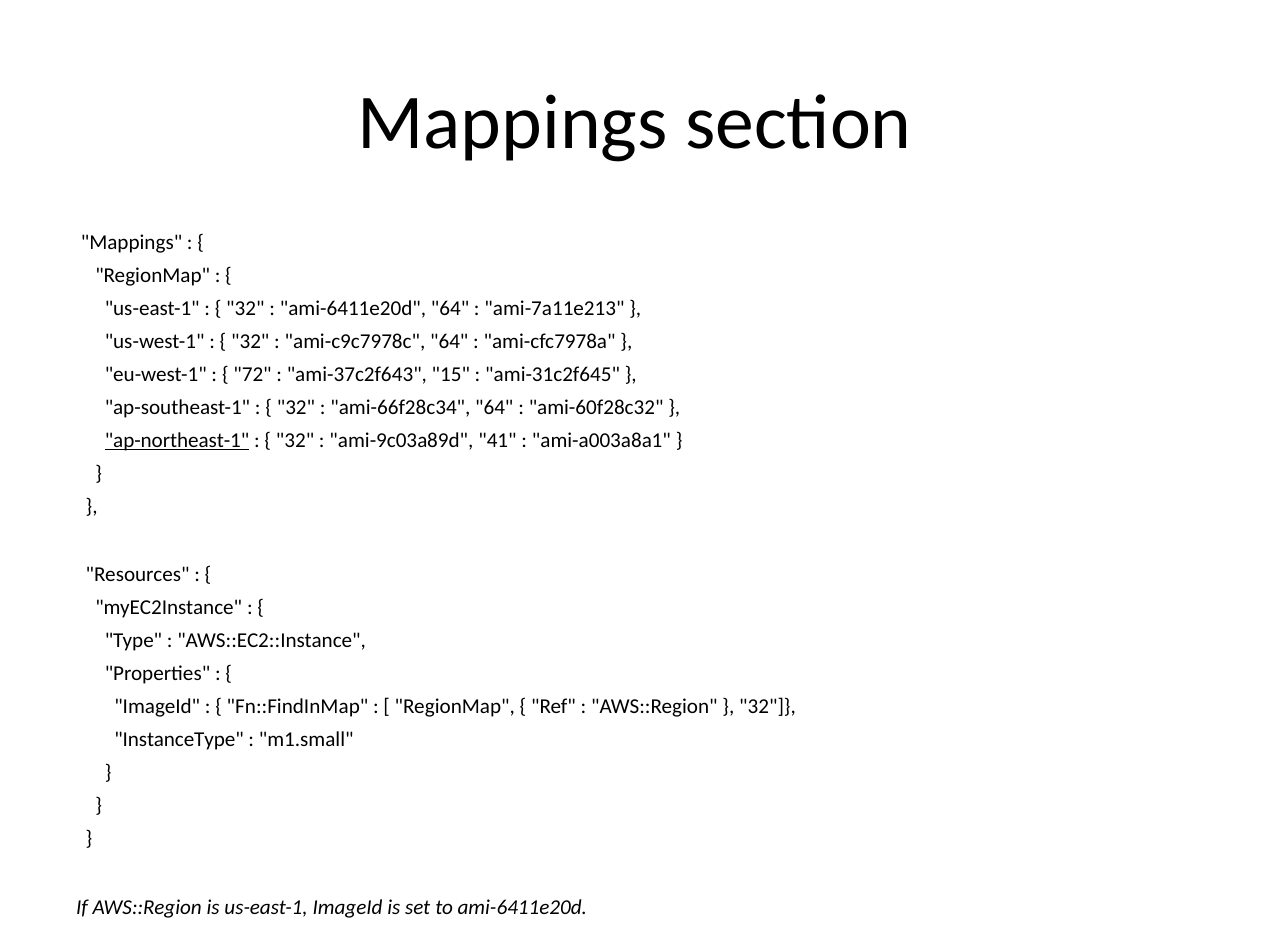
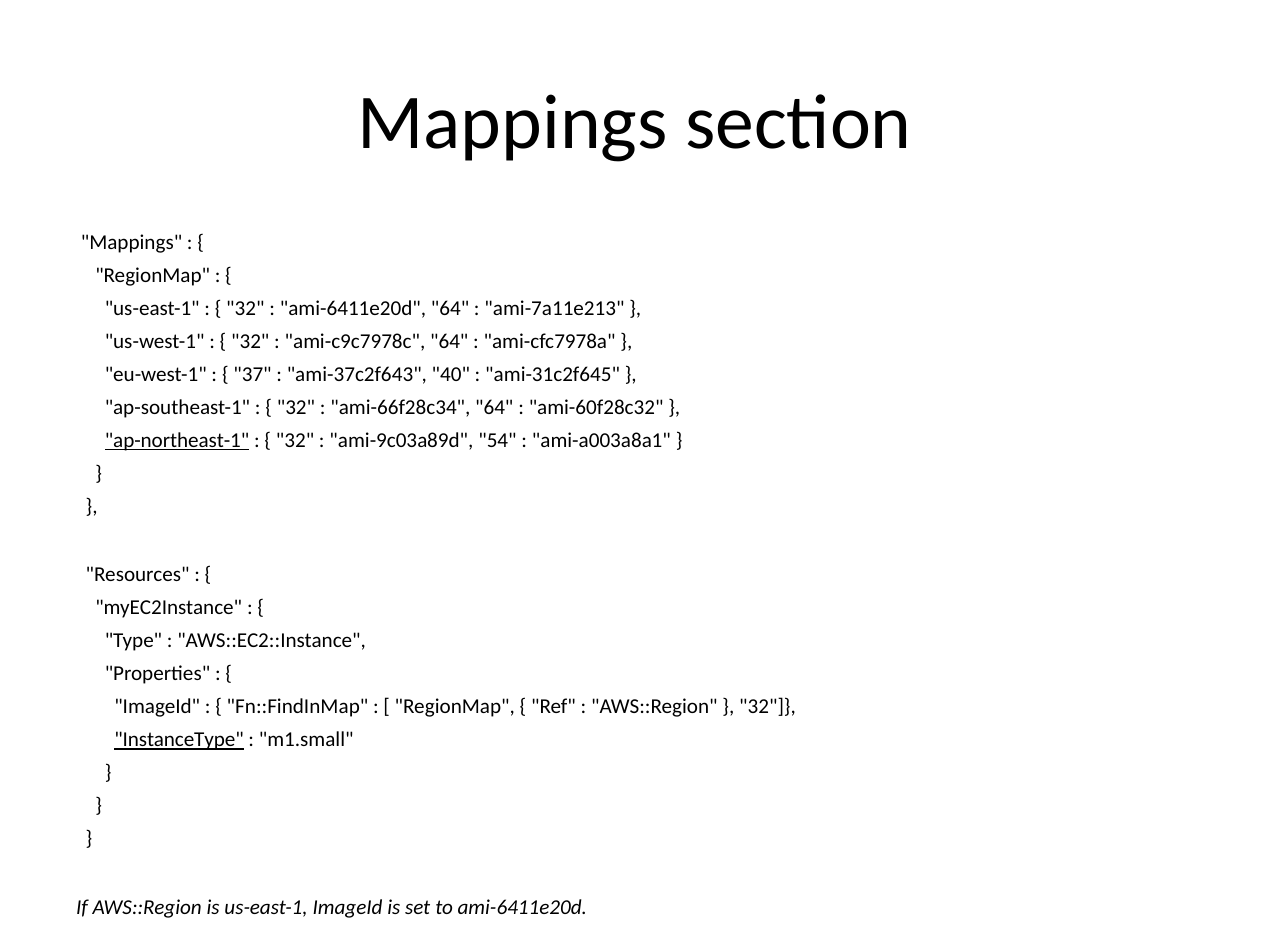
72: 72 -> 37
15: 15 -> 40
41: 41 -> 54
InstanceType underline: none -> present
